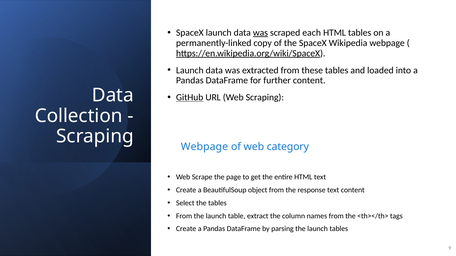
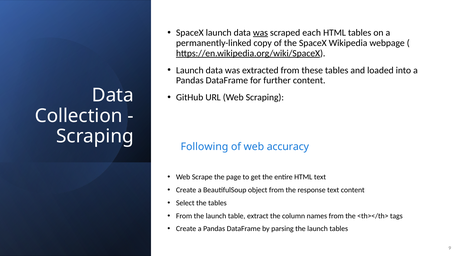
GitHub underline: present -> none
Webpage at (204, 147): Webpage -> Following
category: category -> accuracy
